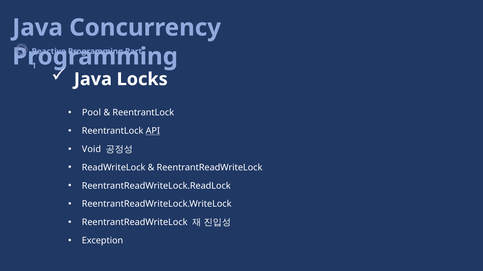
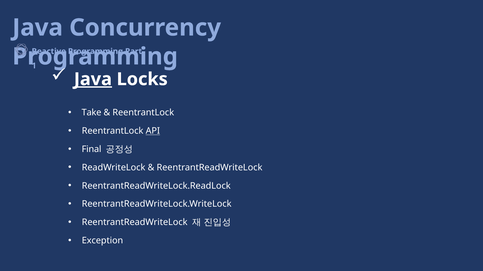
Java at (93, 79) underline: none -> present
Pool: Pool -> Take
Void: Void -> Final
